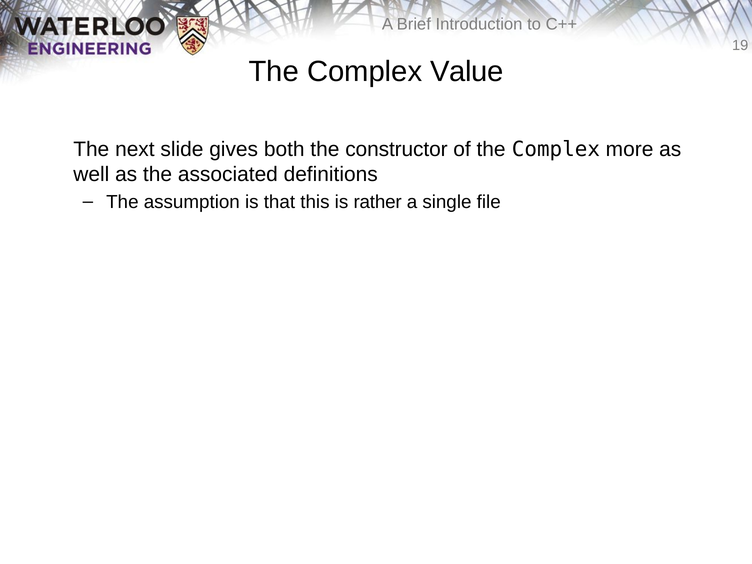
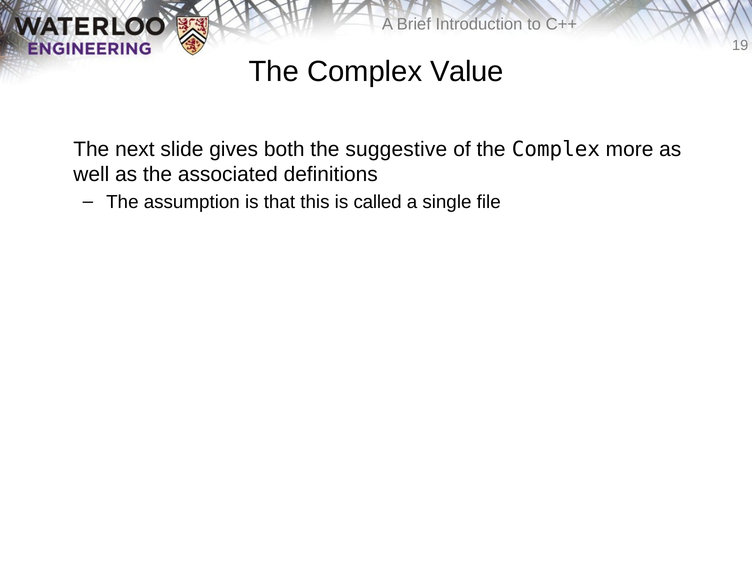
constructor: constructor -> suggestive
rather: rather -> called
